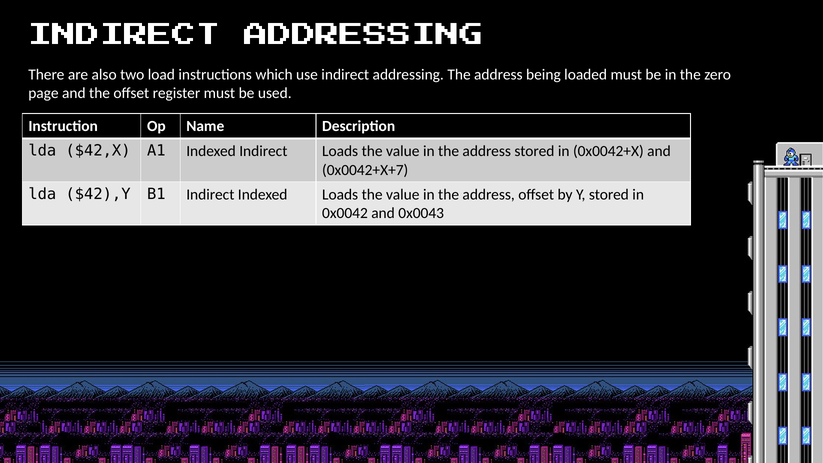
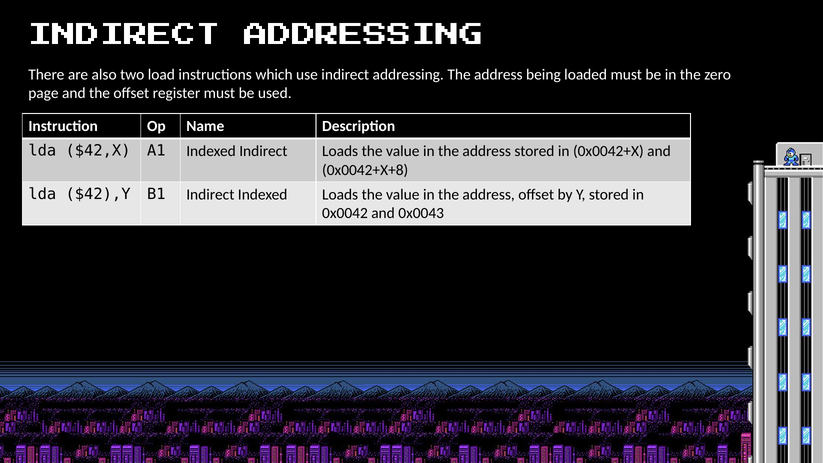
0x0042+X+7: 0x0042+X+7 -> 0x0042+X+8
